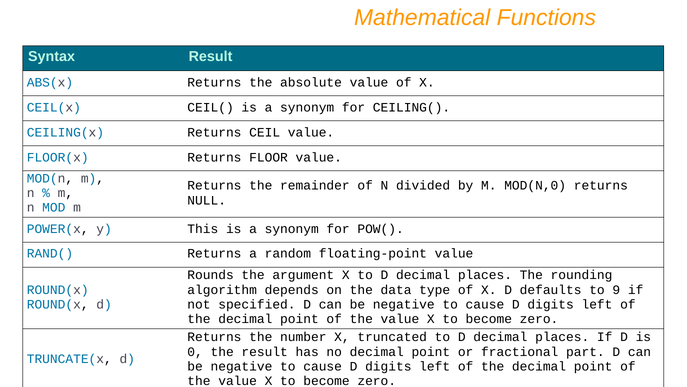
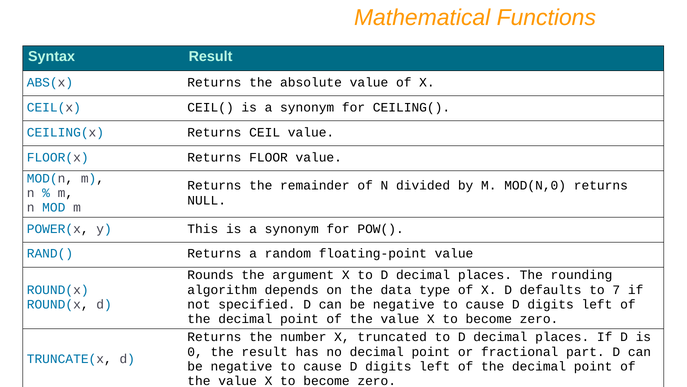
9: 9 -> 7
